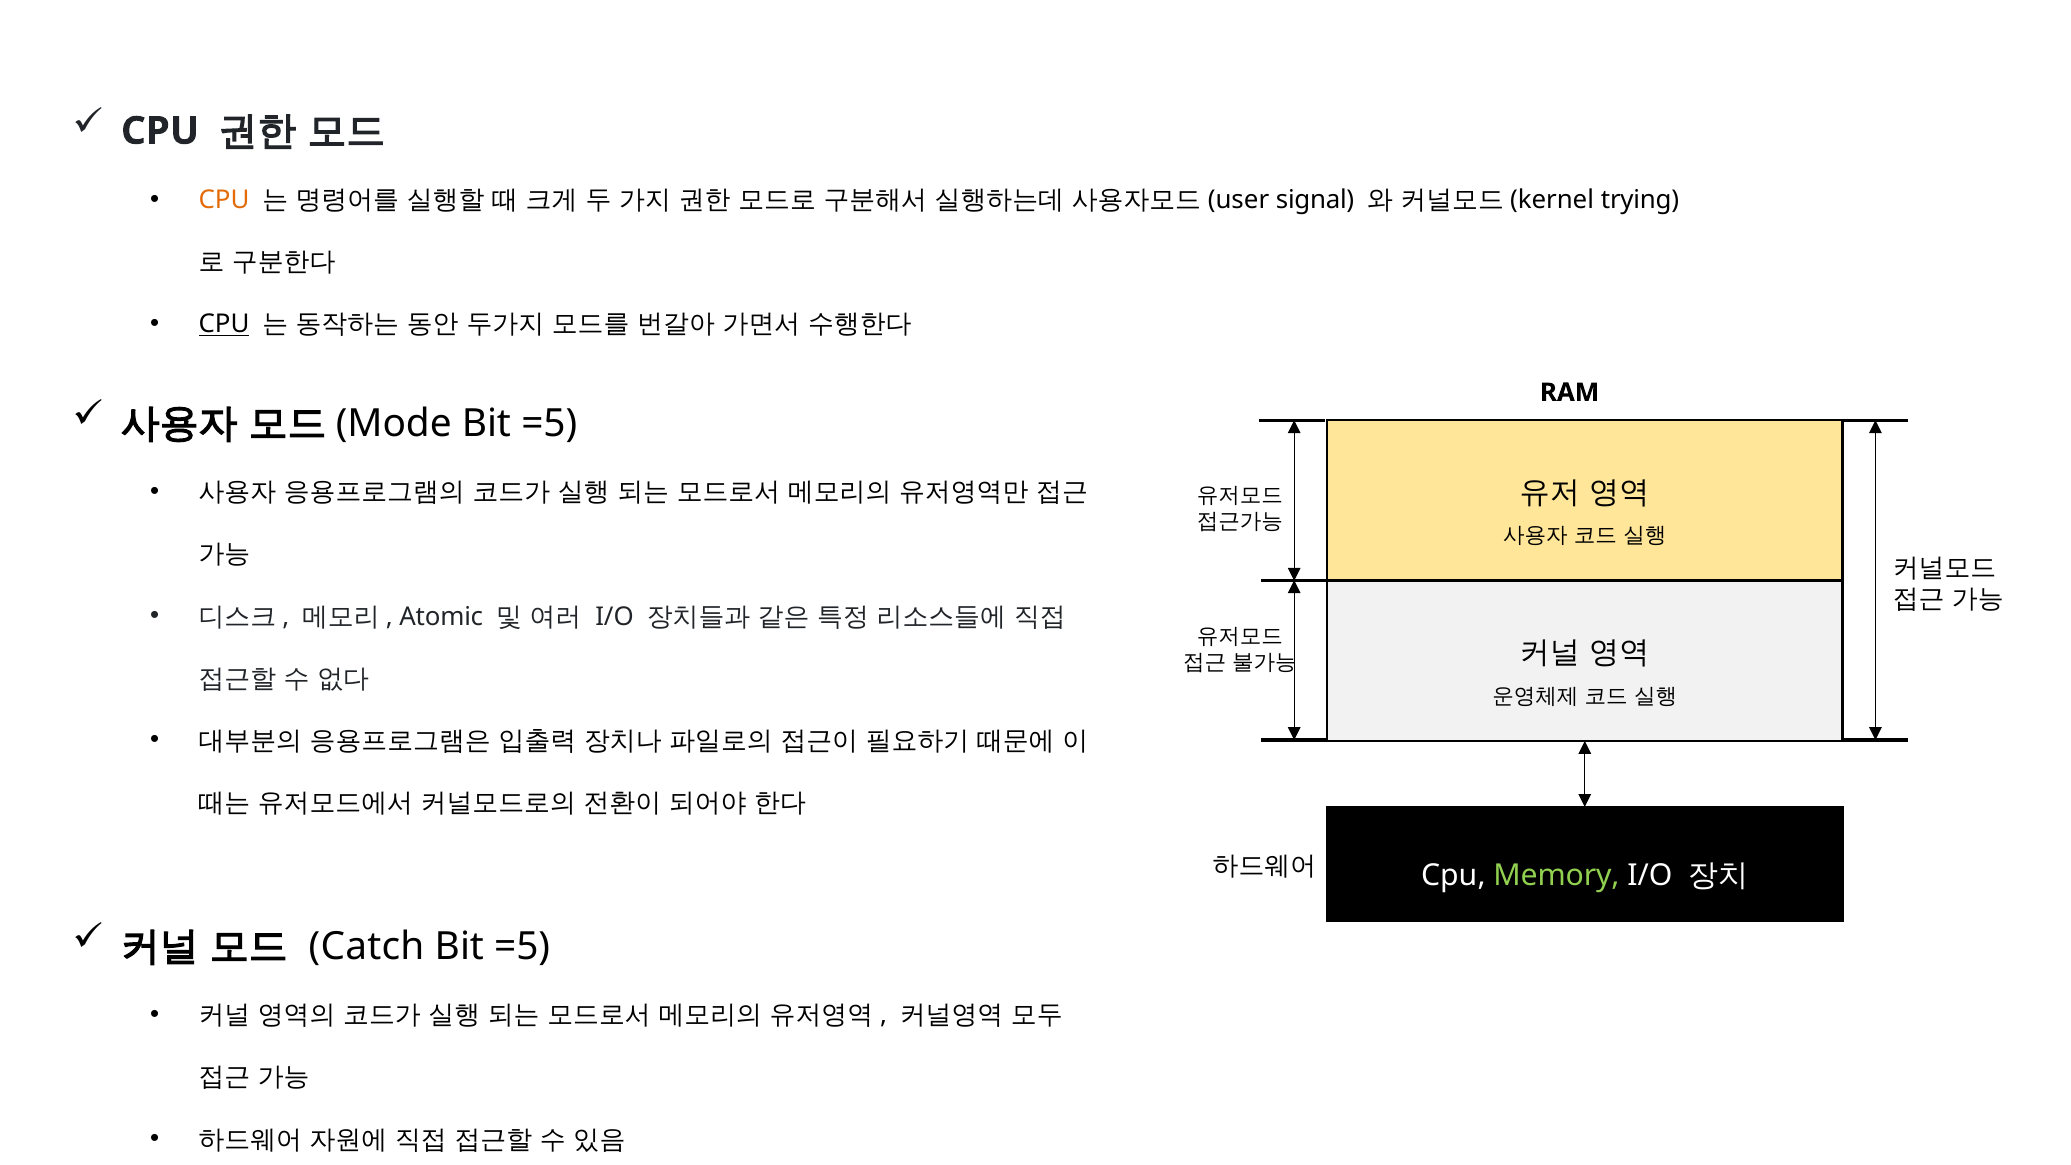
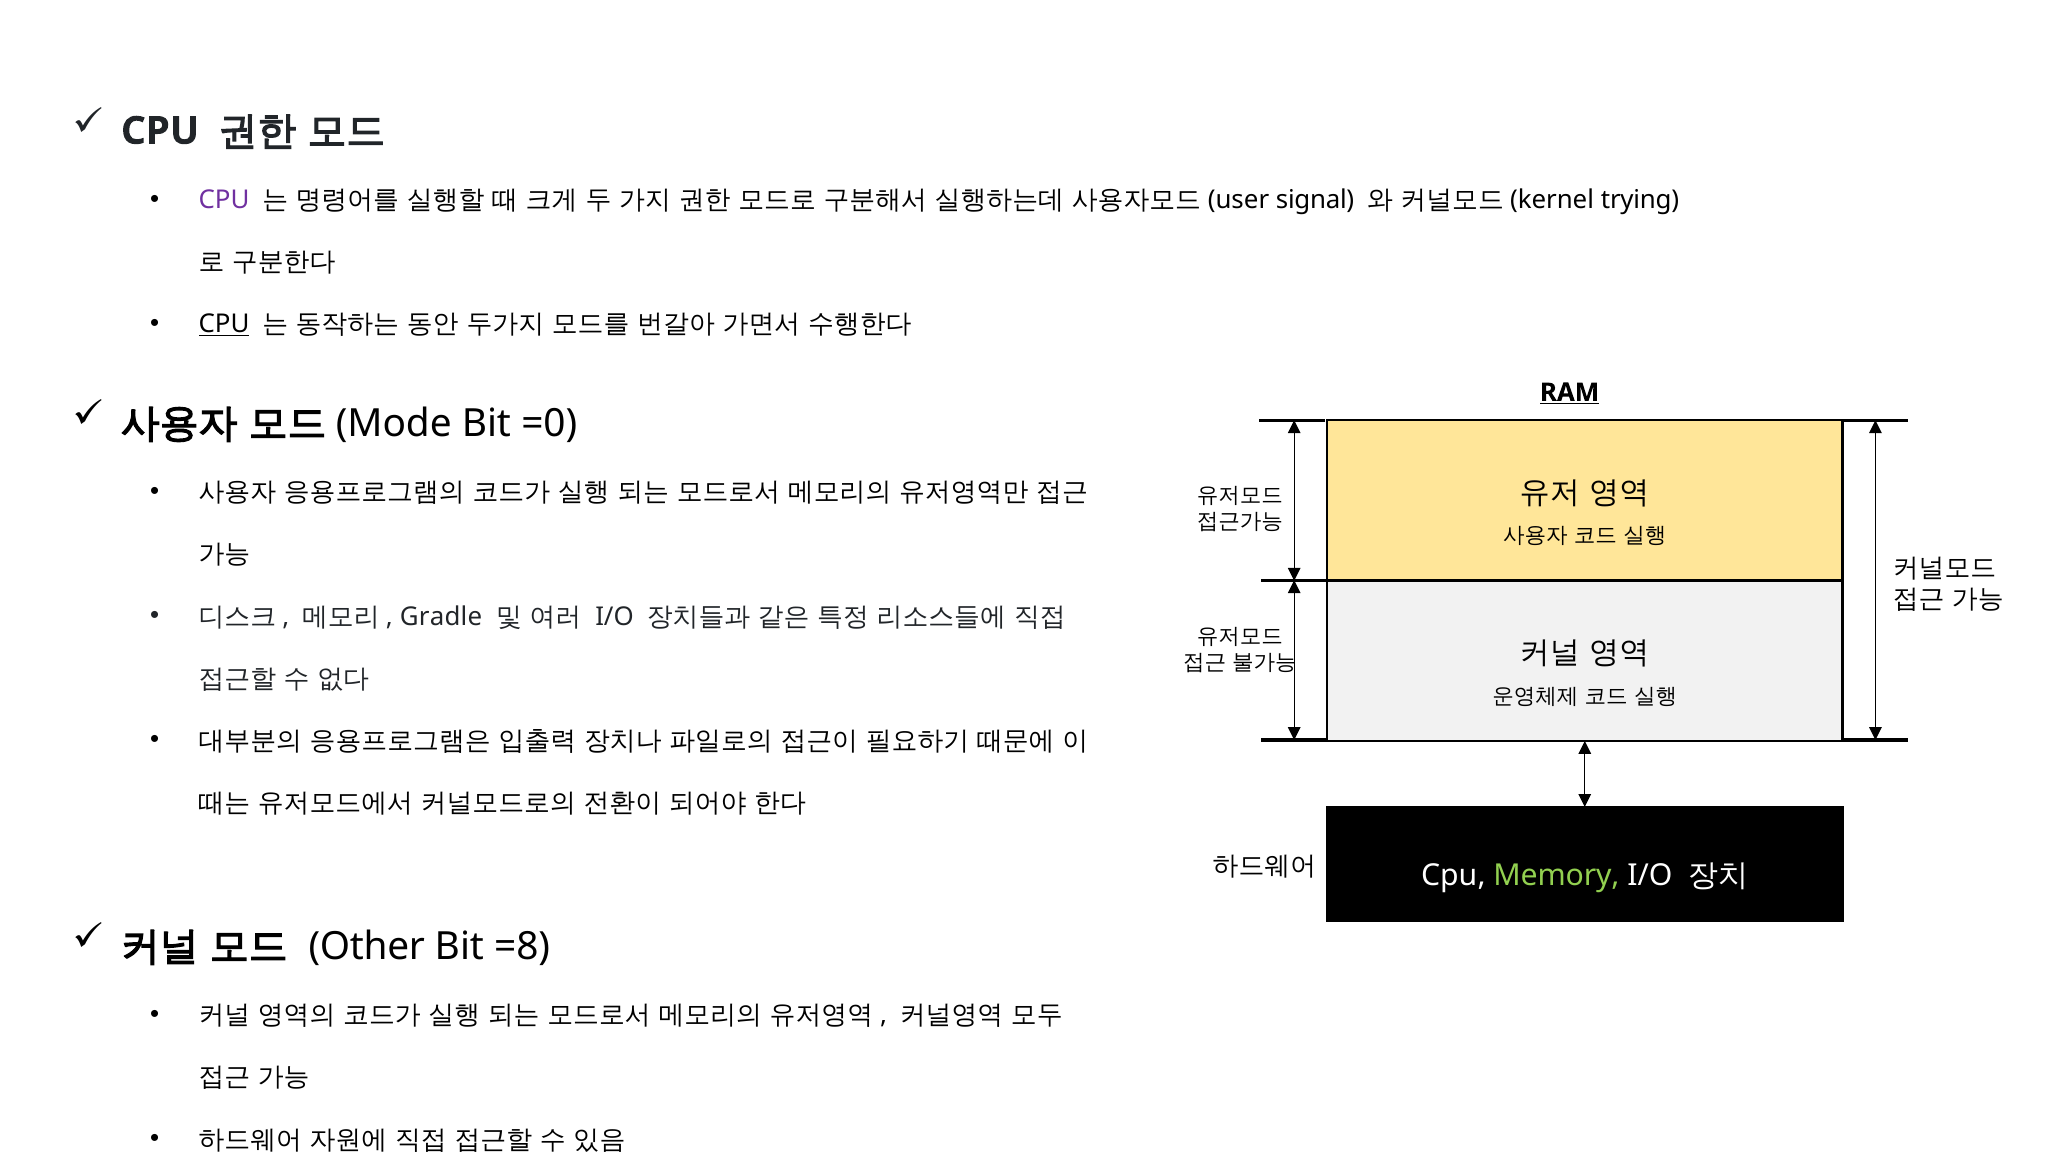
CPU at (224, 200) colour: orange -> purple
RAM underline: none -> present
=5 at (549, 423): =5 -> =0
Atomic: Atomic -> Gradle
Catch: Catch -> Other
=5 at (522, 946): =5 -> =8
